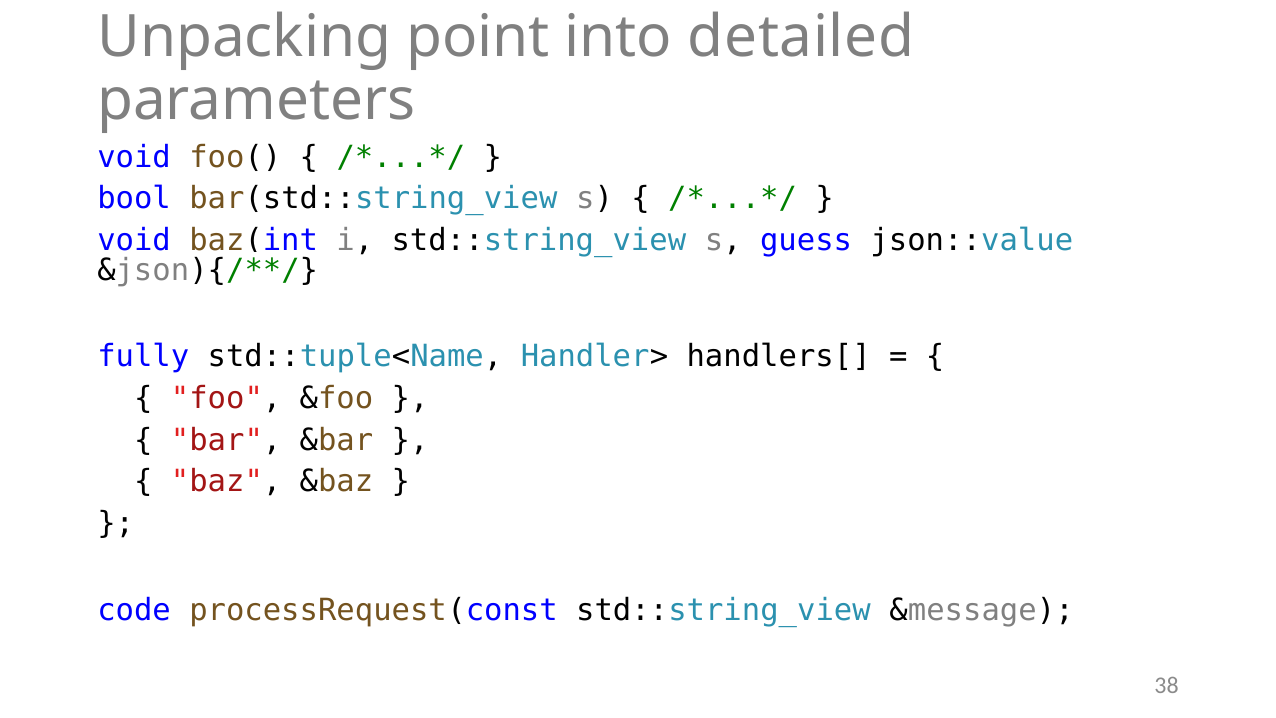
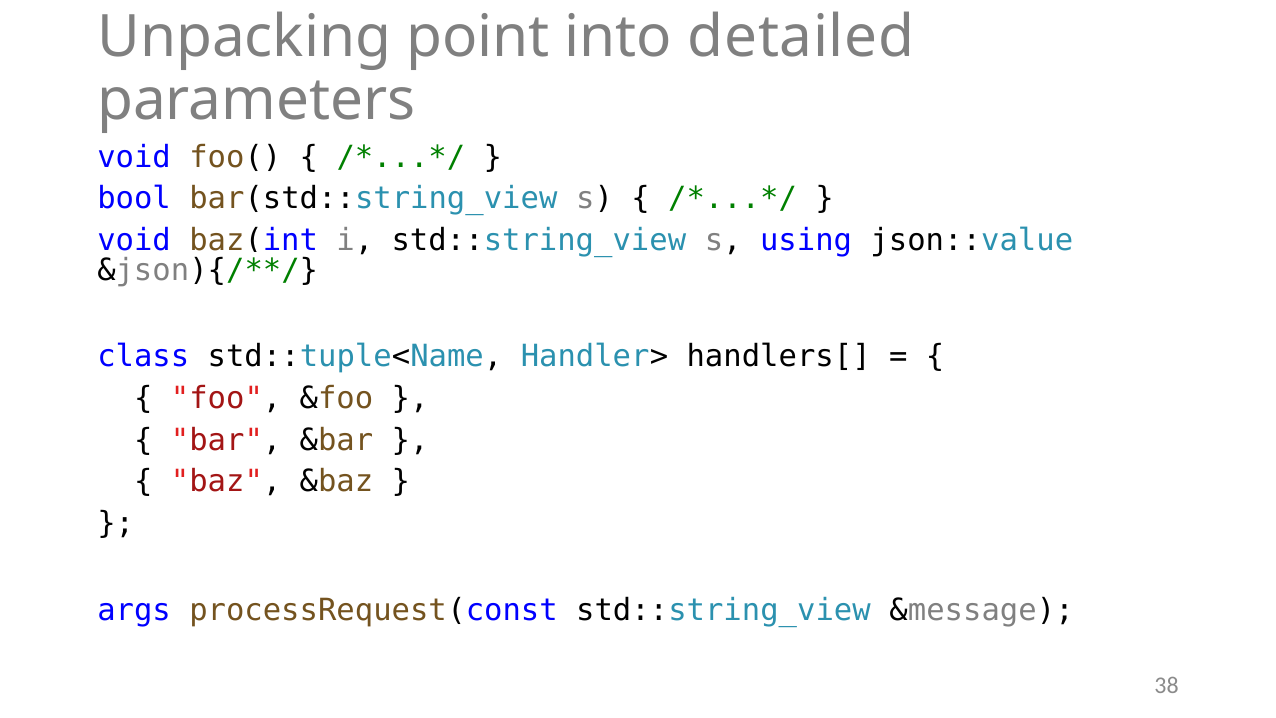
guess: guess -> using
fully: fully -> class
code: code -> args
